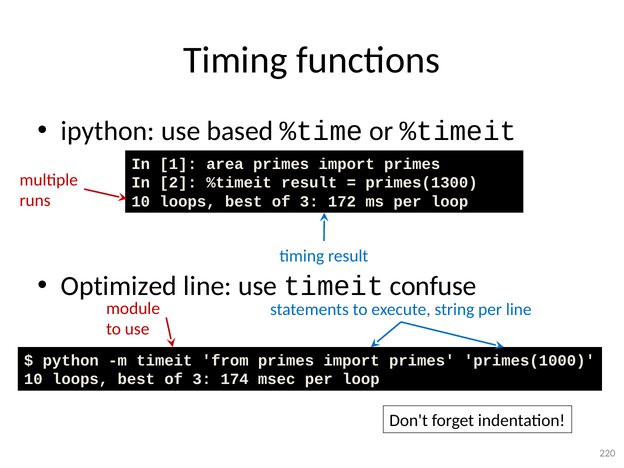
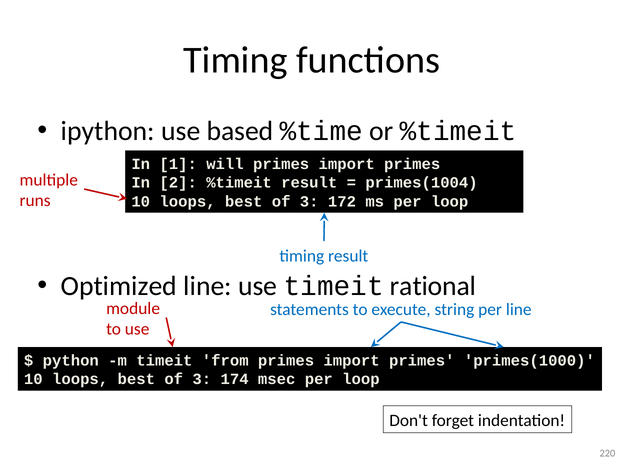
area: area -> will
primes(1300: primes(1300 -> primes(1004
confuse: confuse -> rational
